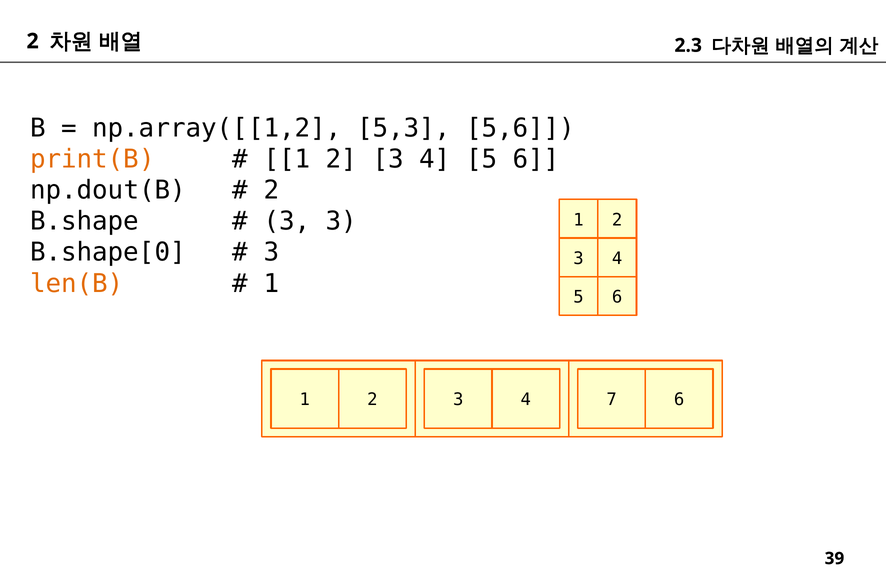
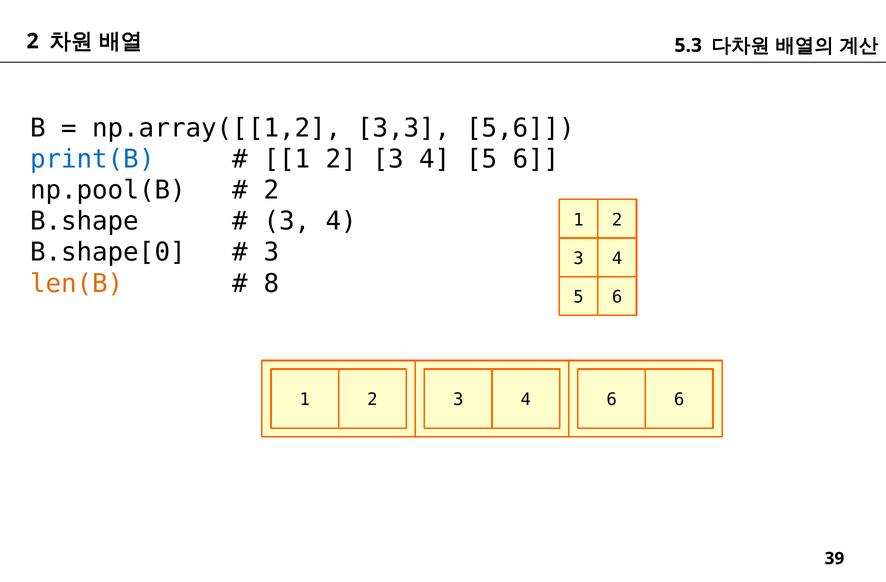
2.3: 2.3 -> 5.3
5,3: 5,3 -> 3,3
print(B colour: orange -> blue
np.dout(B: np.dout(B -> np.pool(B
3 at (341, 221): 3 -> 4
1 at (271, 283): 1 -> 8
4 7: 7 -> 6
